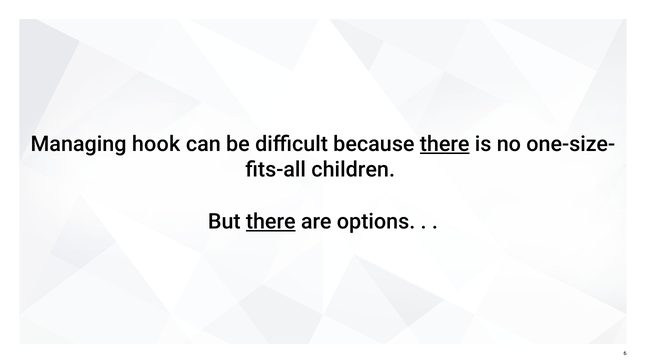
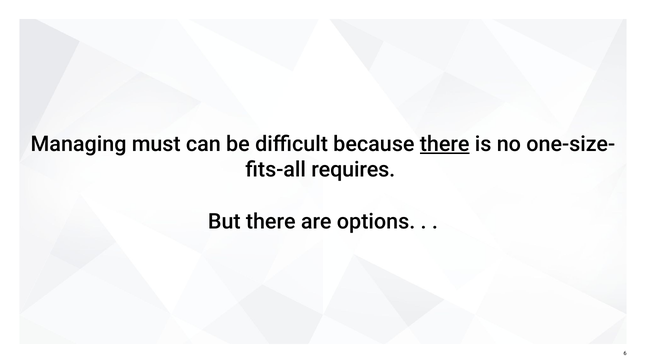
hook: hook -> must
children: children -> requires
there at (271, 222) underline: present -> none
